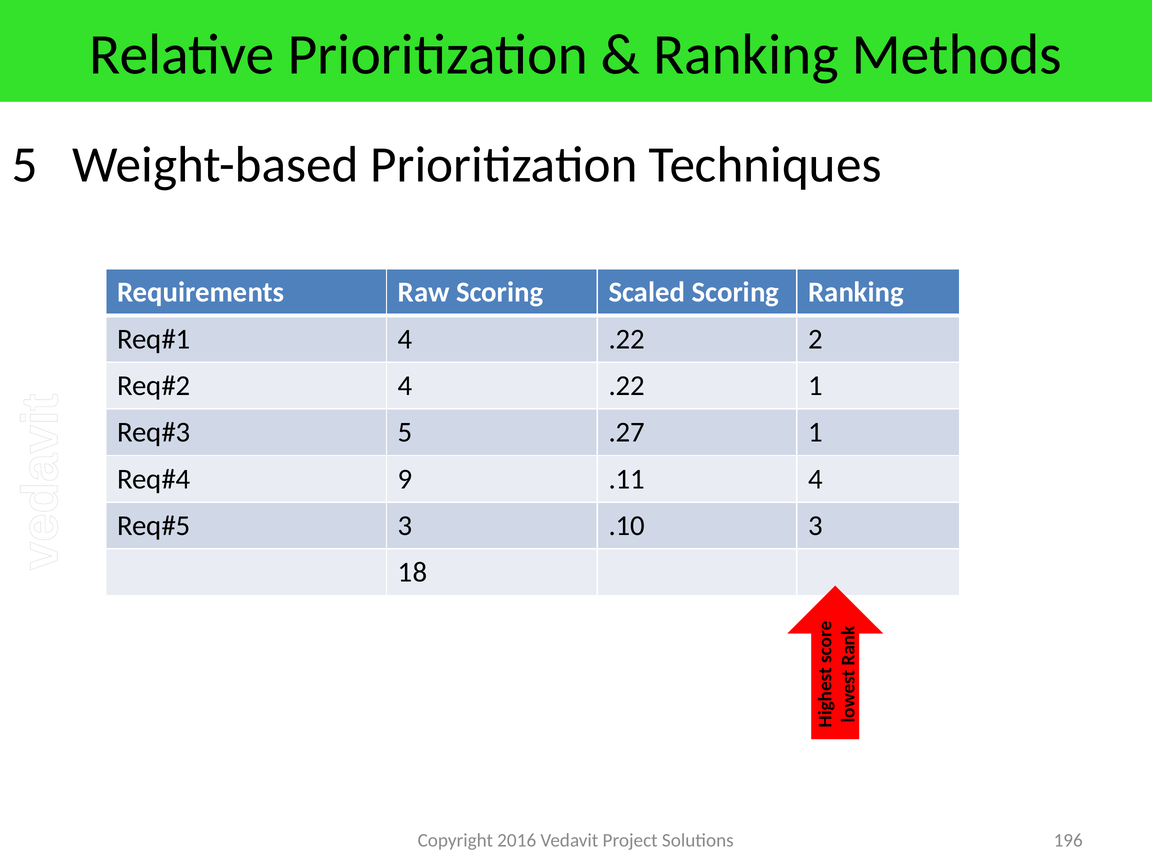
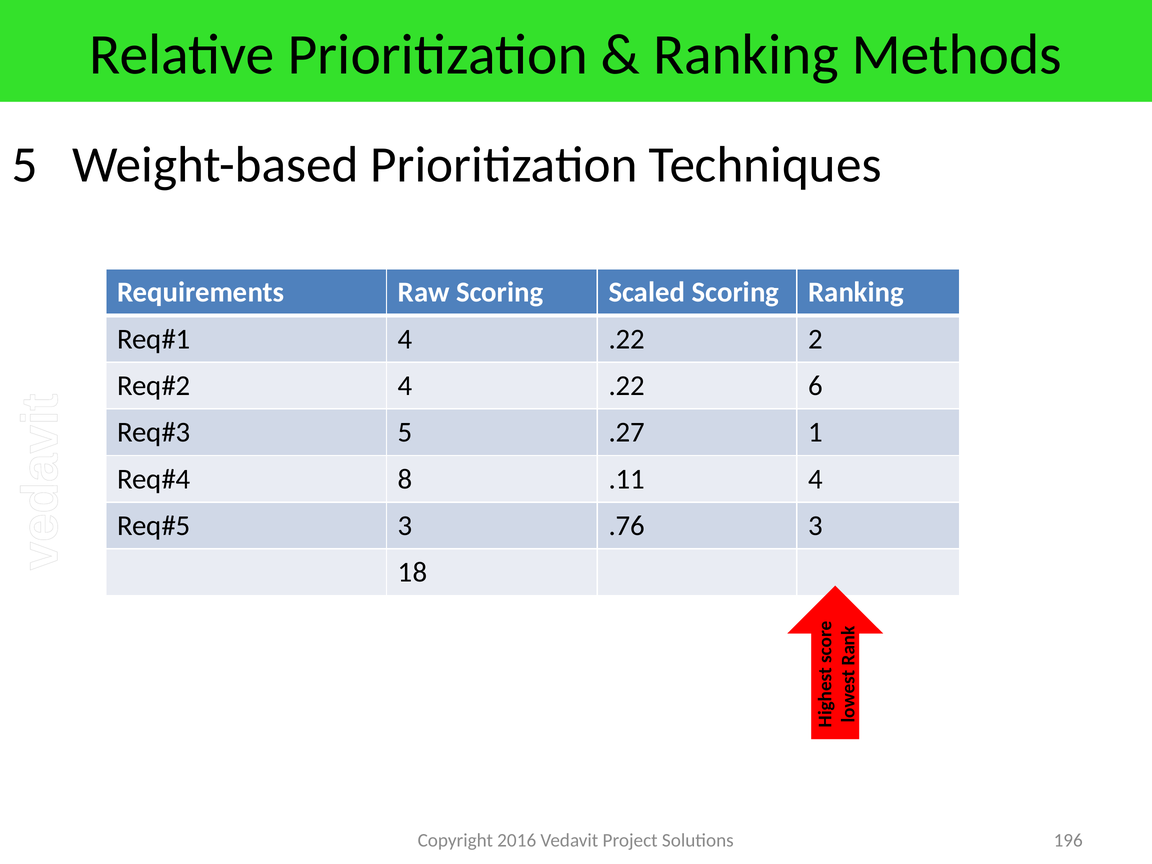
.22 1: 1 -> 6
9: 9 -> 8
.10: .10 -> .76
